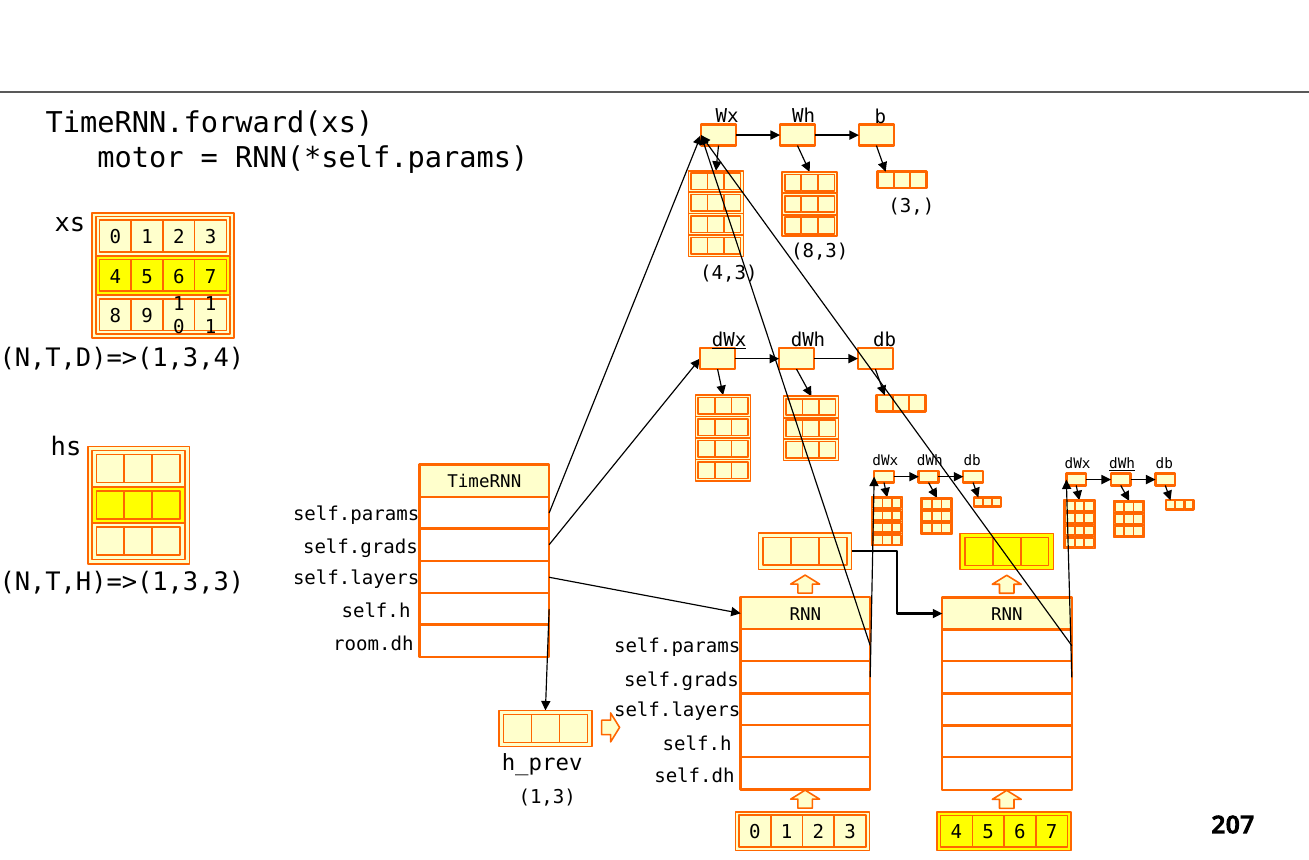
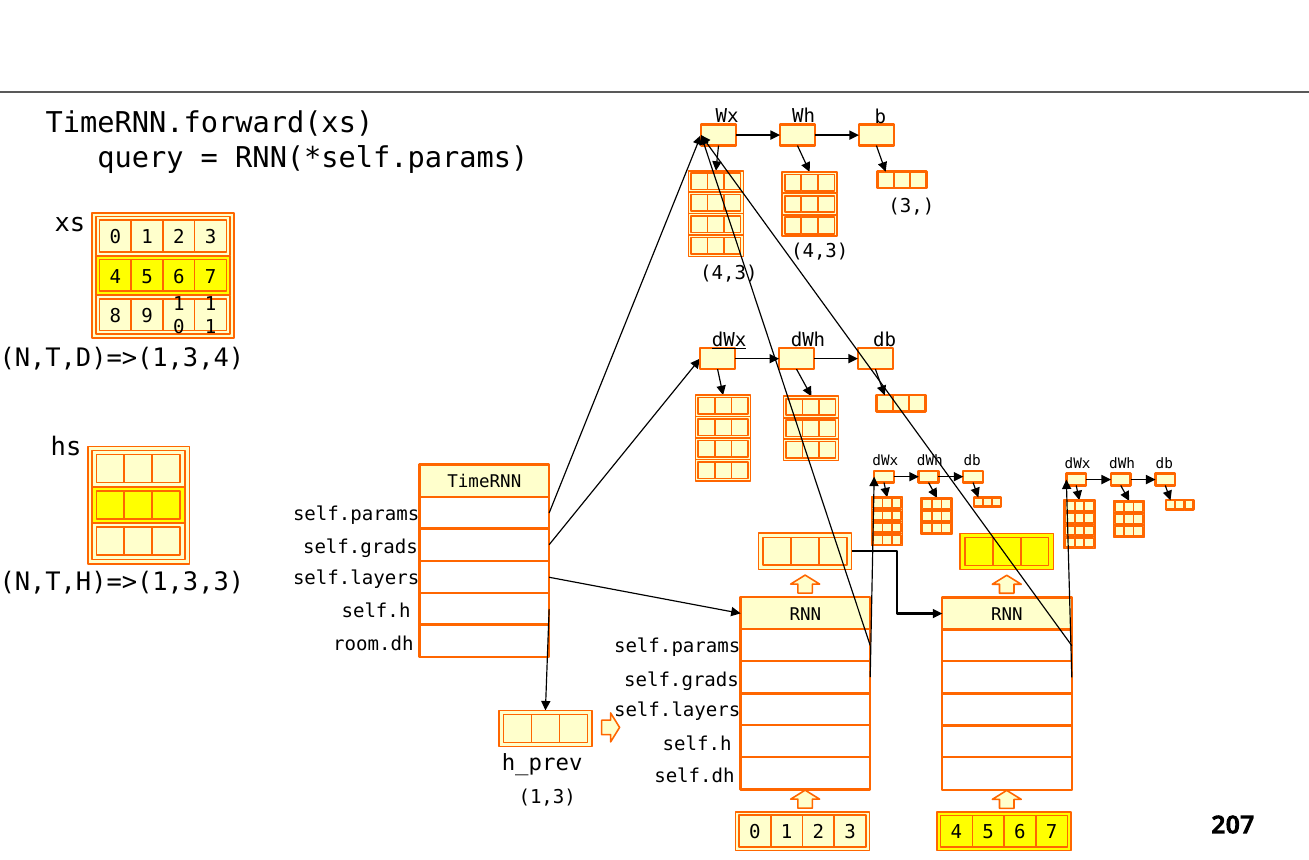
motor: motor -> query
8,3 at (820, 251): 8,3 -> 4,3
dWh at (1122, 464) underline: present -> none
